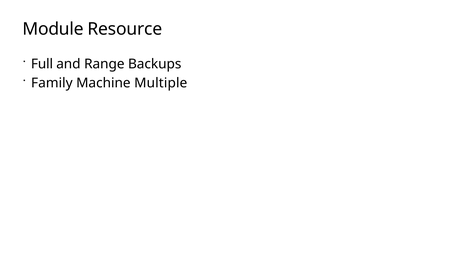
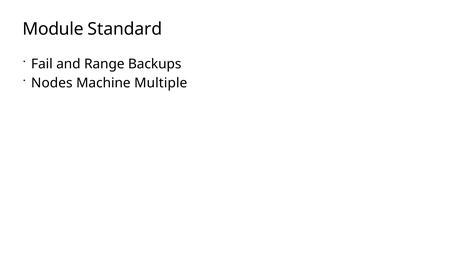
Resource: Resource -> Standard
Full: Full -> Fail
Family: Family -> Nodes
